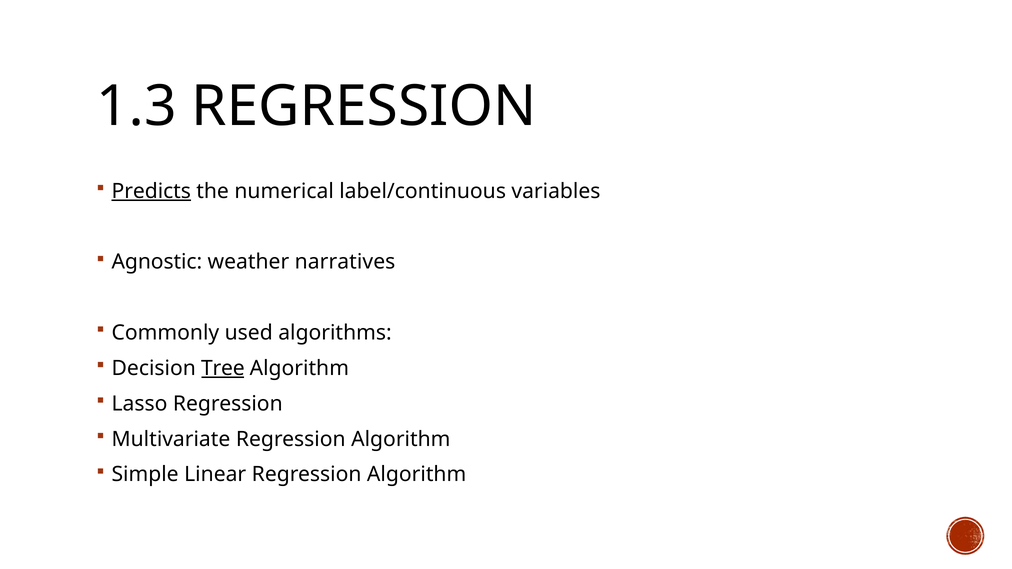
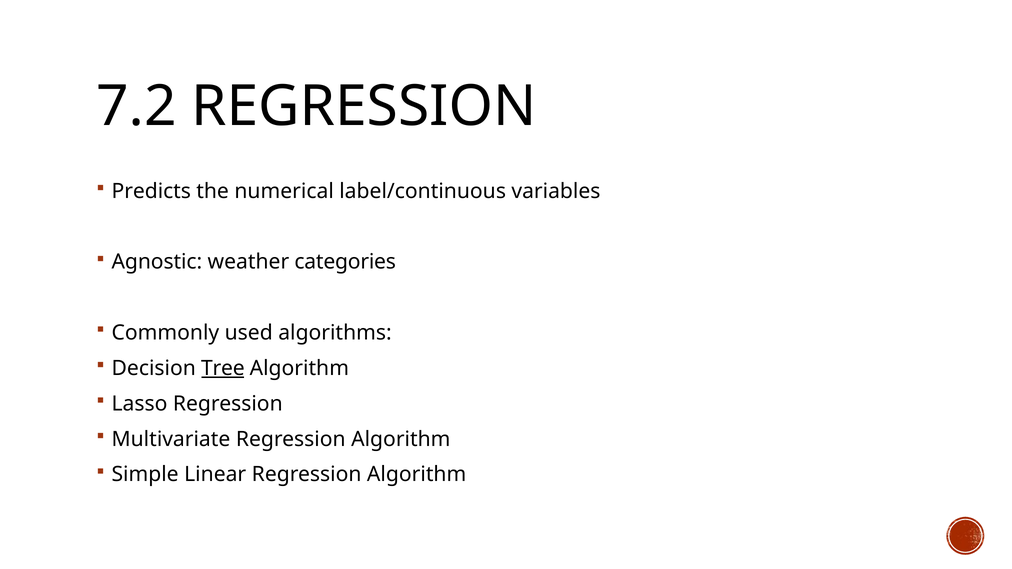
1.3: 1.3 -> 7.2
Predicts underline: present -> none
narratives: narratives -> categories
